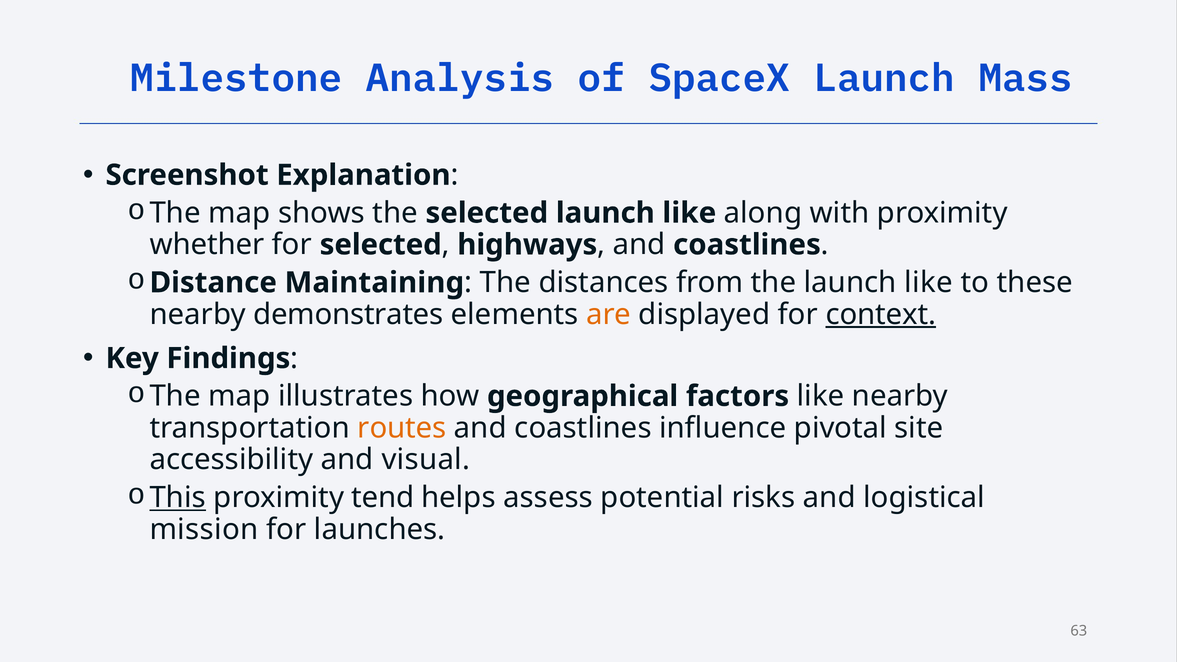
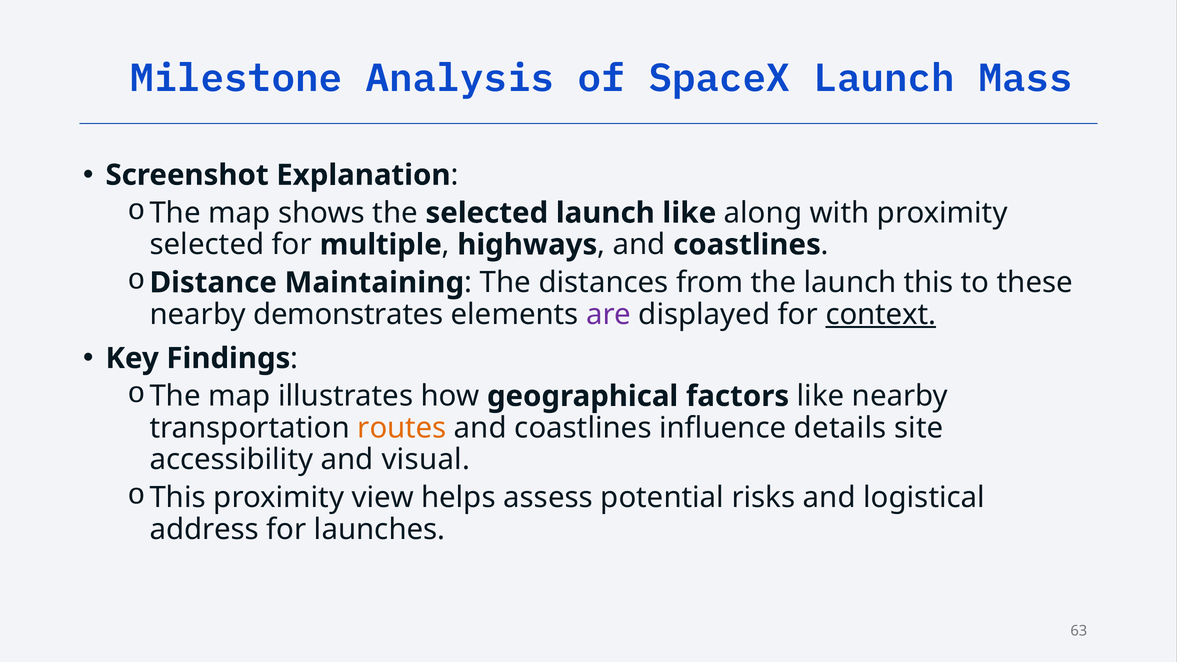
whether at (207, 245): whether -> selected
for selected: selected -> multiple
the launch like: like -> this
are colour: orange -> purple
pivotal: pivotal -> details
This at (178, 498) underline: present -> none
tend: tend -> view
mission: mission -> address
